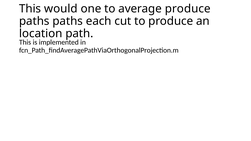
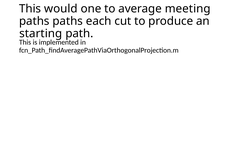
average produce: produce -> meeting
location: location -> starting
